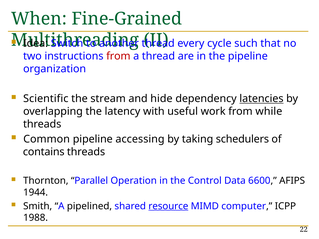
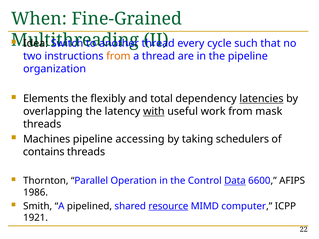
from at (118, 56) colour: red -> orange
Scientific: Scientific -> Elements
stream: stream -> flexibly
hide: hide -> total
with underline: none -> present
while: while -> mask
Common: Common -> Machines
Data underline: none -> present
1944: 1944 -> 1986
1988: 1988 -> 1921
